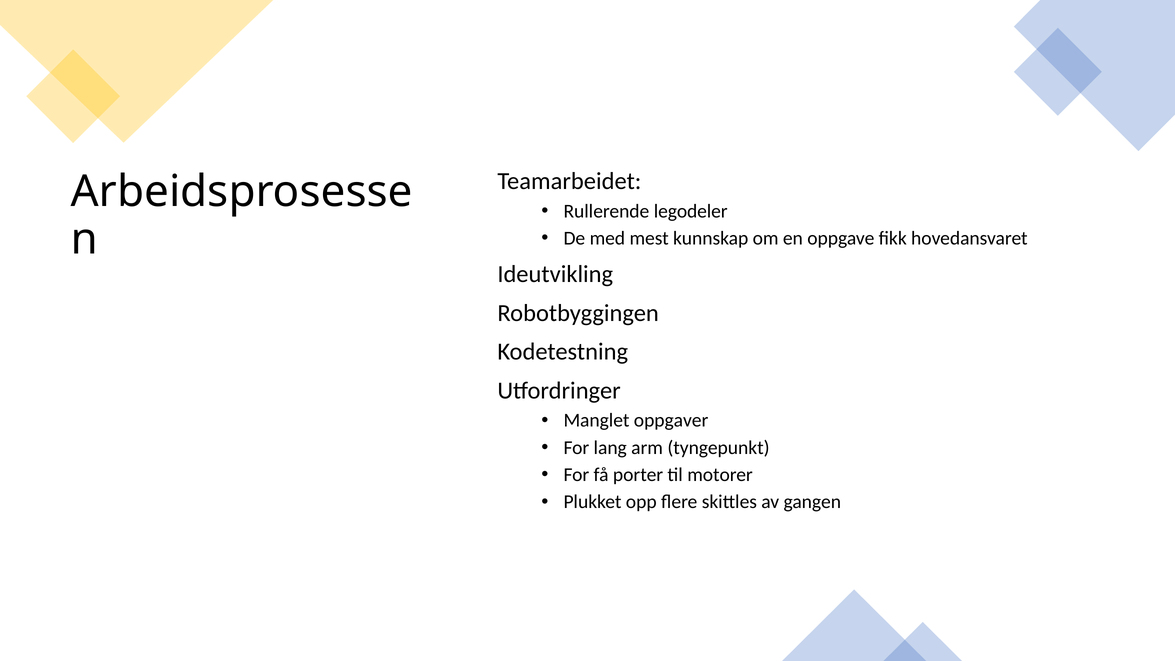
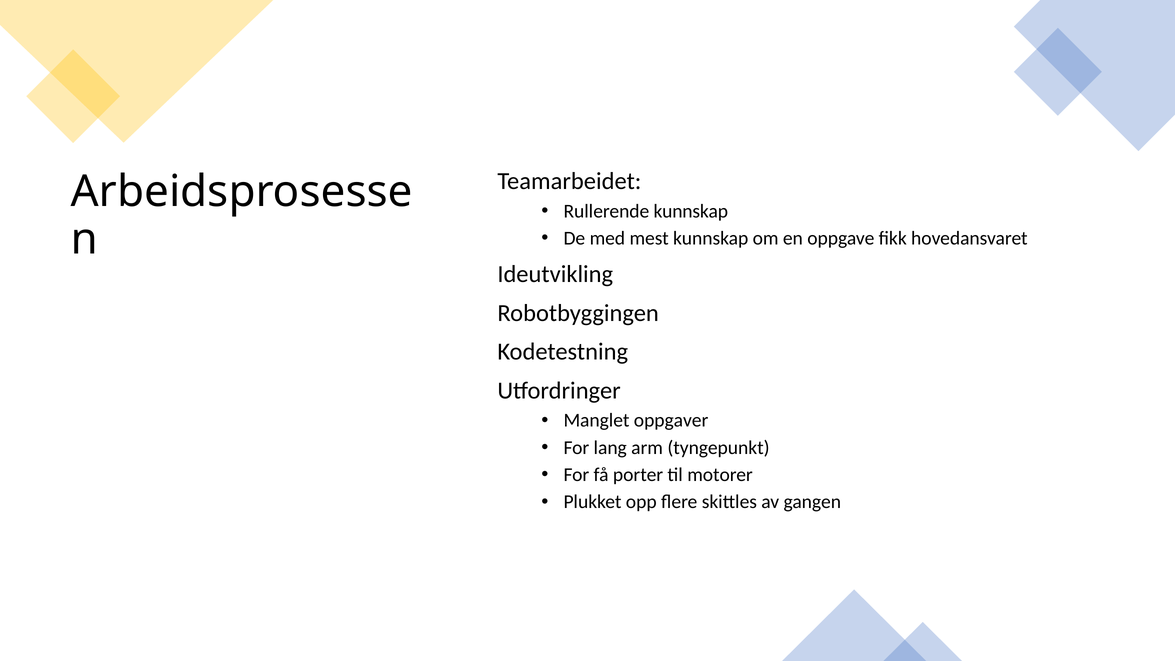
Rullerende legodeler: legodeler -> kunnskap
